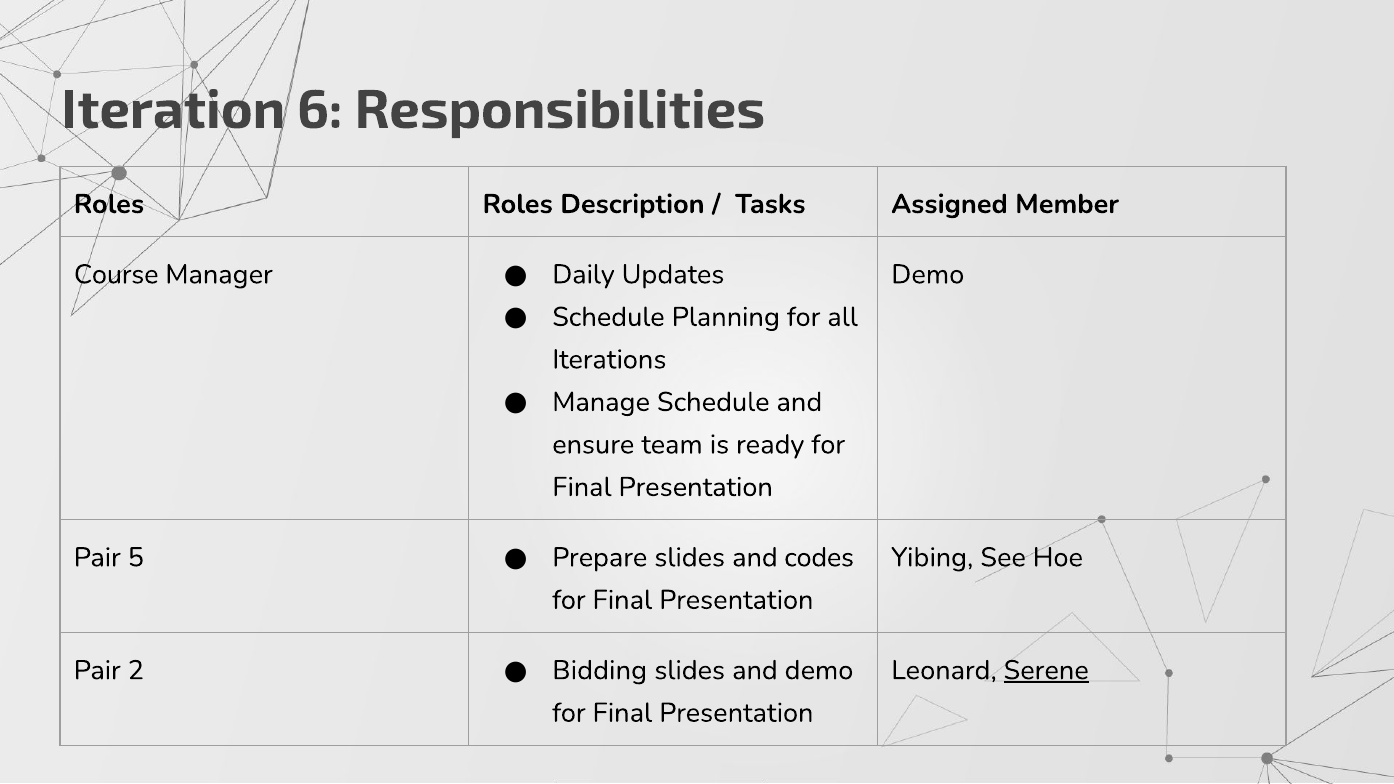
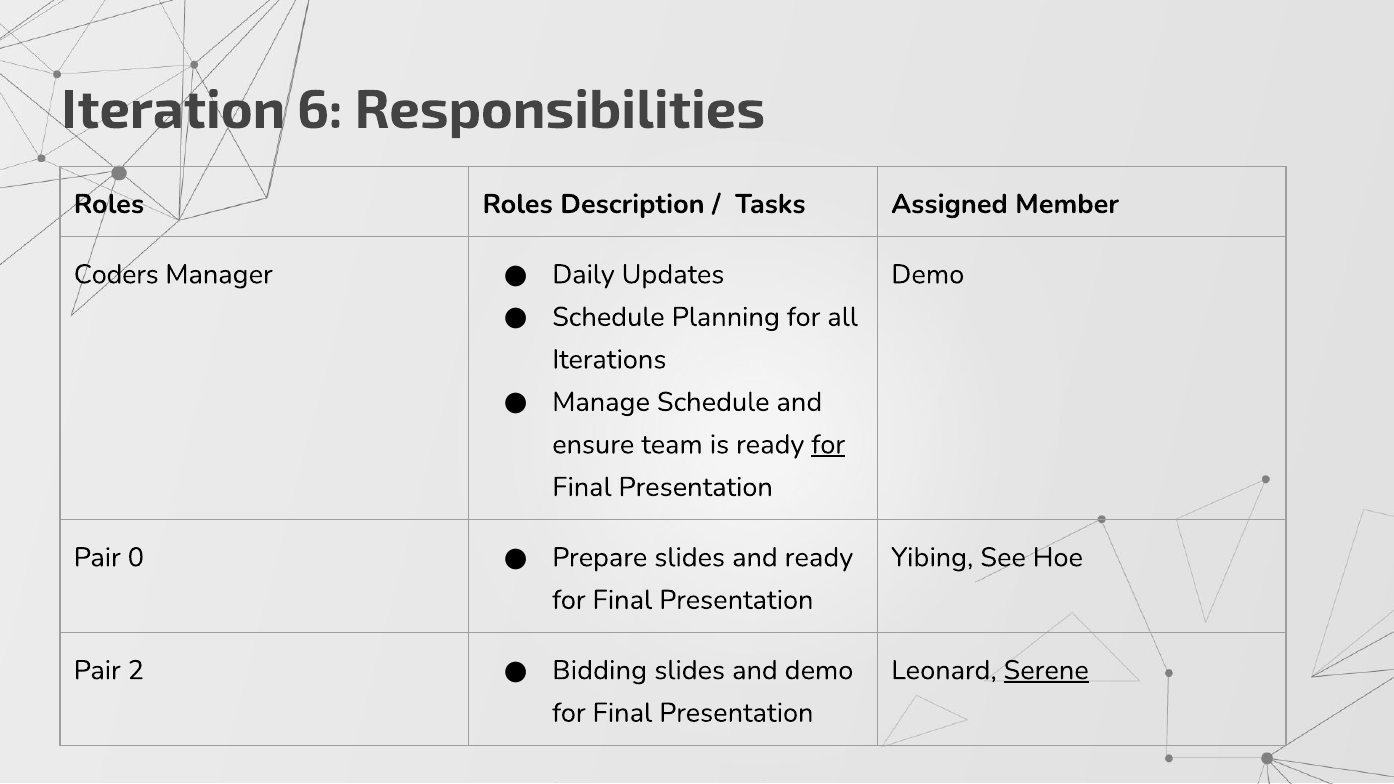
Course: Course -> Coders
for at (828, 445) underline: none -> present
5: 5 -> 0
and codes: codes -> ready
